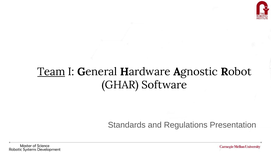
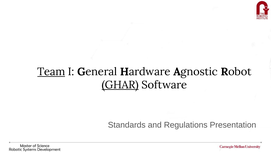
GHAR underline: none -> present
